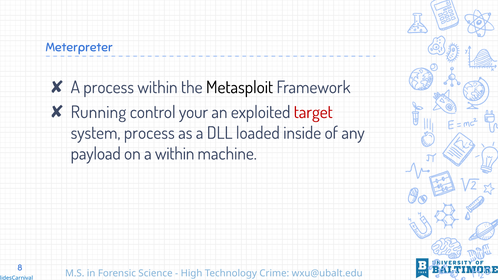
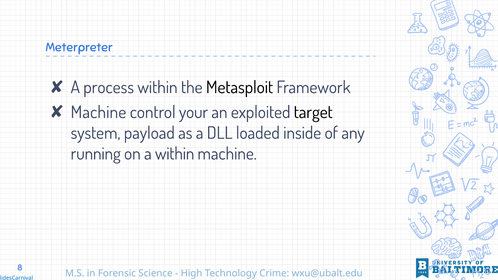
Running at (98, 112): Running -> Machine
target colour: red -> black
system process: process -> payload
payload: payload -> running
